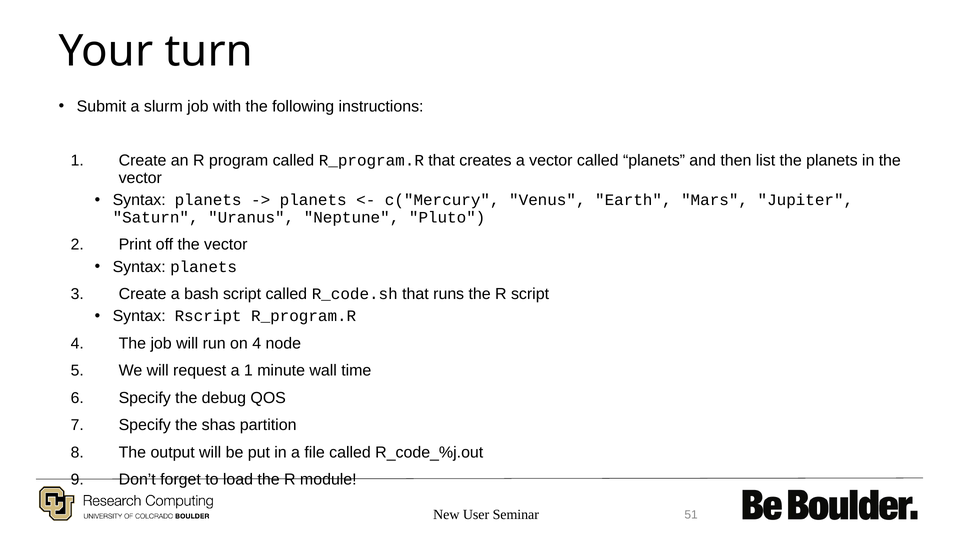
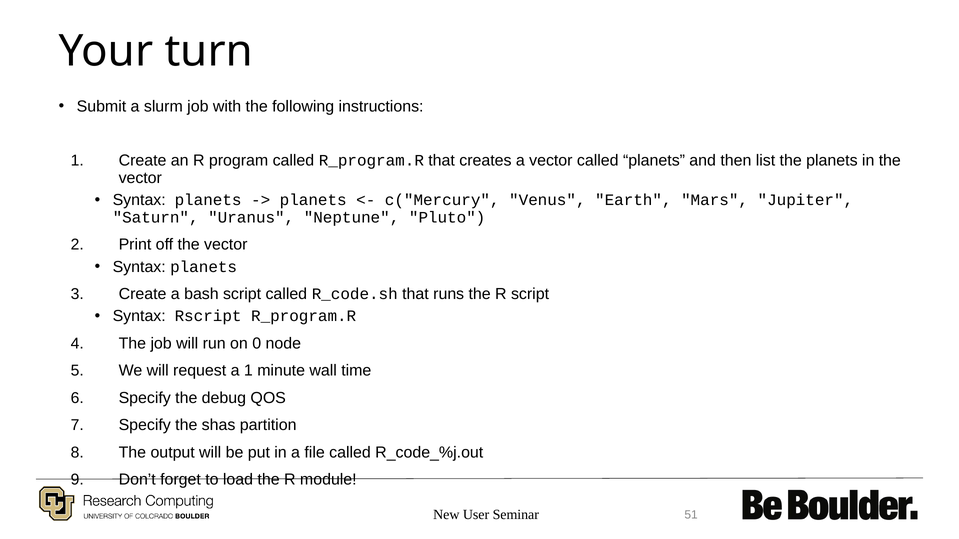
on 4: 4 -> 0
